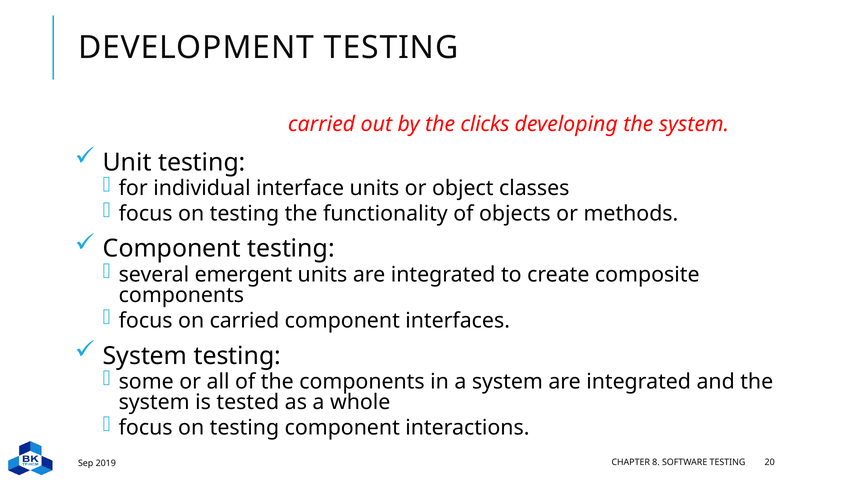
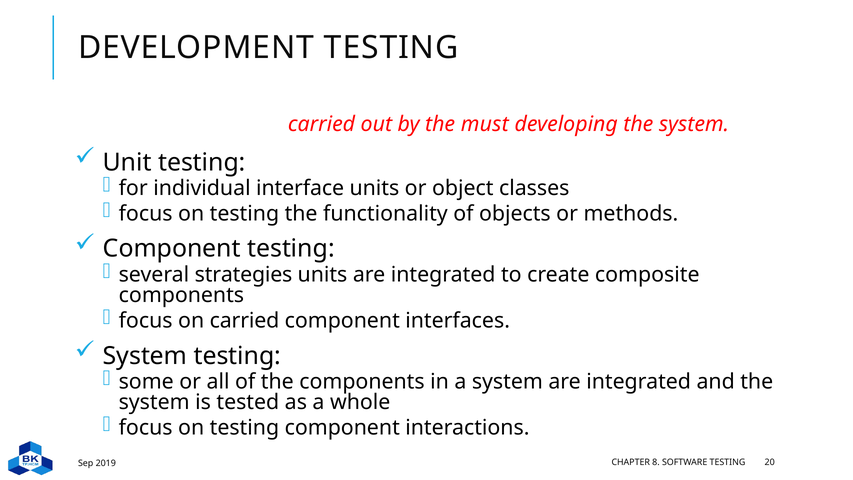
clicks: clicks -> must
emergent: emergent -> strategies
